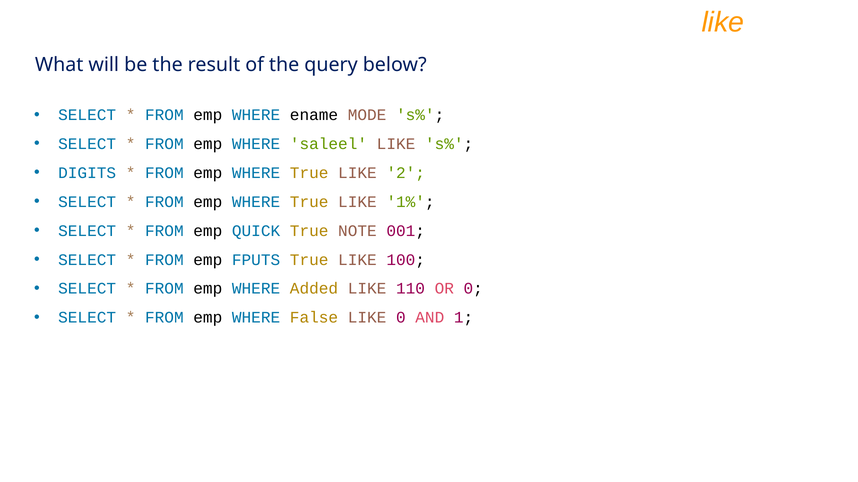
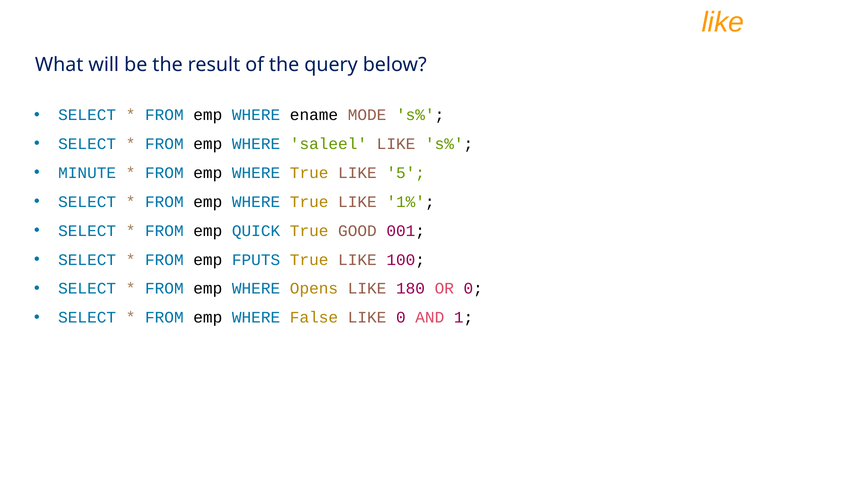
DIGITS: DIGITS -> MINUTE
2: 2 -> 5
NOTE: NOTE -> GOOD
Added: Added -> Opens
110: 110 -> 180
